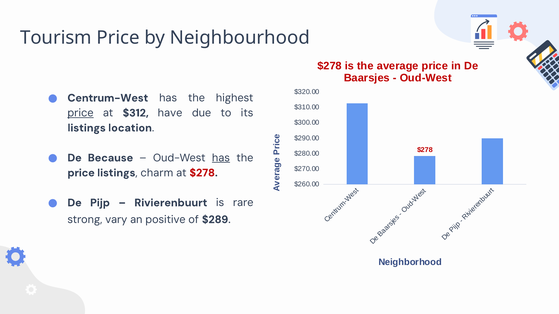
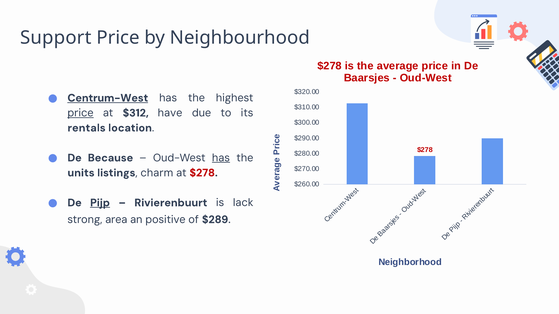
Tourism: Tourism -> Support
Centrum-West underline: none -> present
listings at (87, 128): listings -> rentals
price at (81, 173): price -> units
Pijp underline: none -> present
rare: rare -> lack
vary: vary -> area
